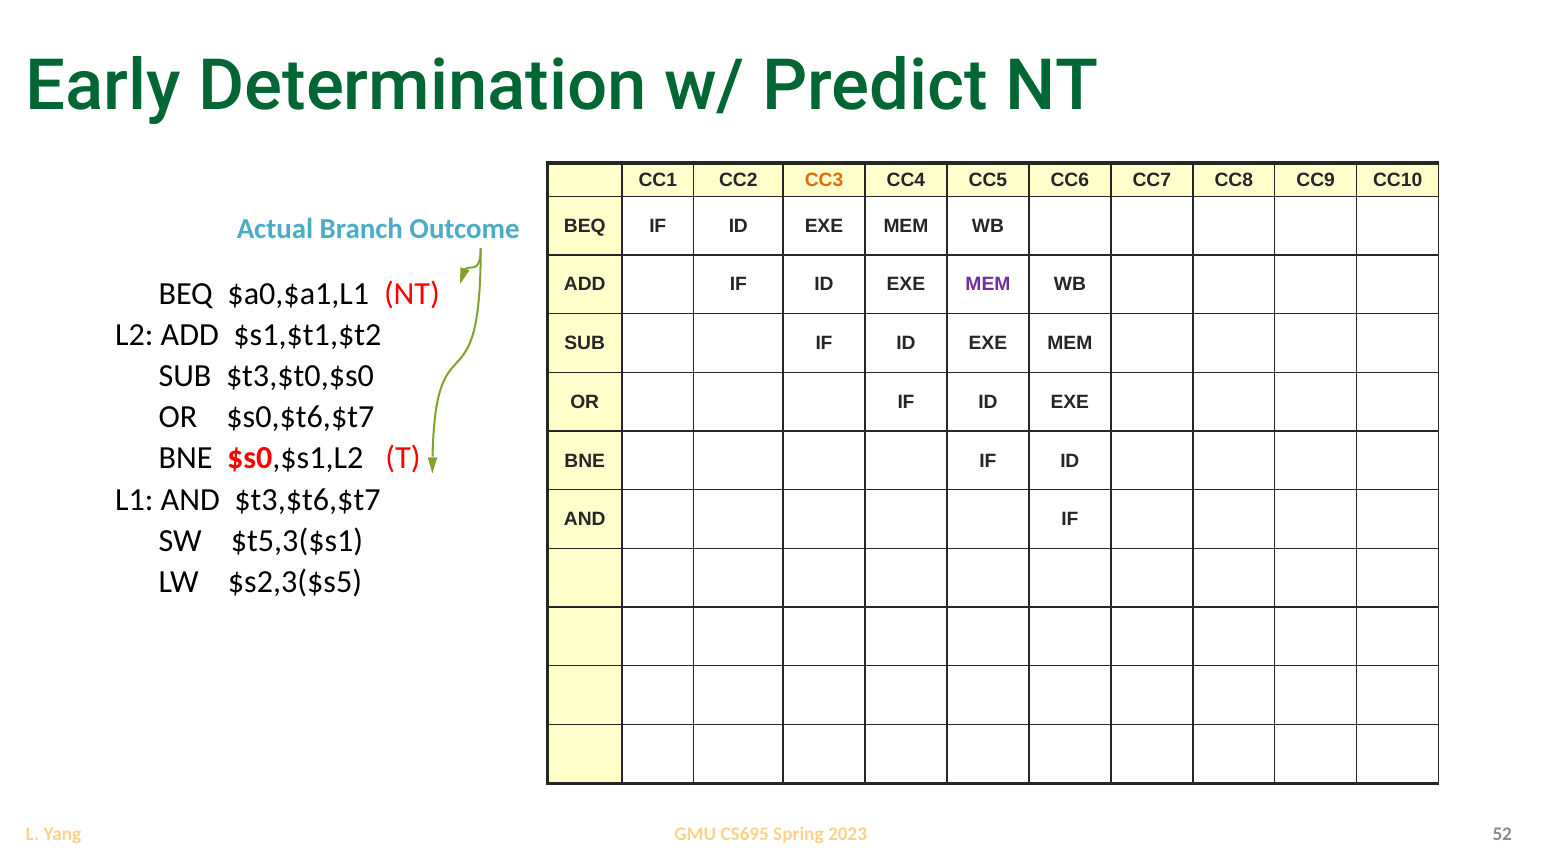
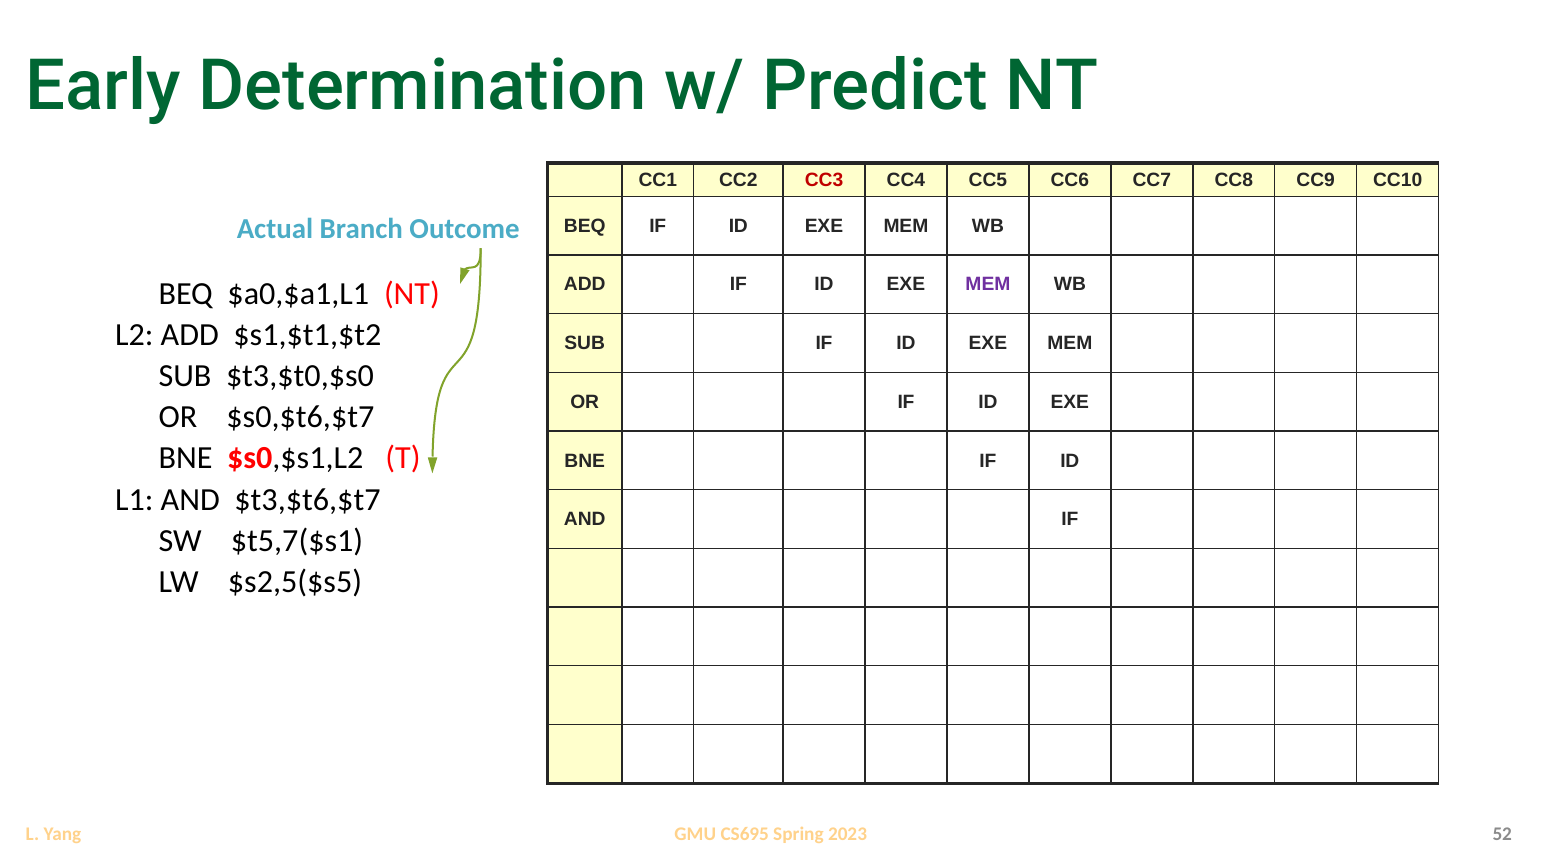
CC3 colour: orange -> red
$t5,3($s1: $t5,3($s1 -> $t5,7($s1
$s2,3($s5: $s2,3($s5 -> $s2,5($s5
